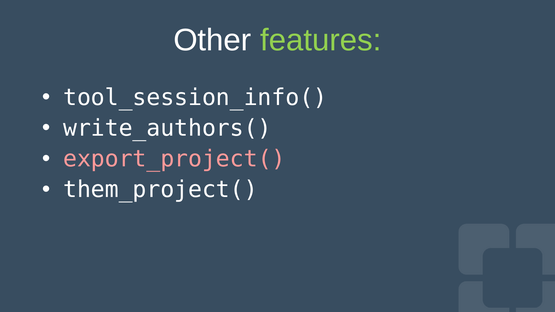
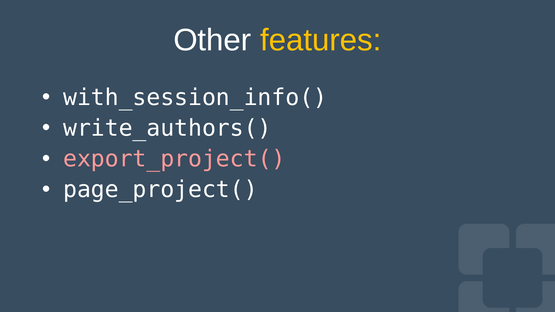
features colour: light green -> yellow
tool_session_info(: tool_session_info( -> with_session_info(
them_project(: them_project( -> page_project(
